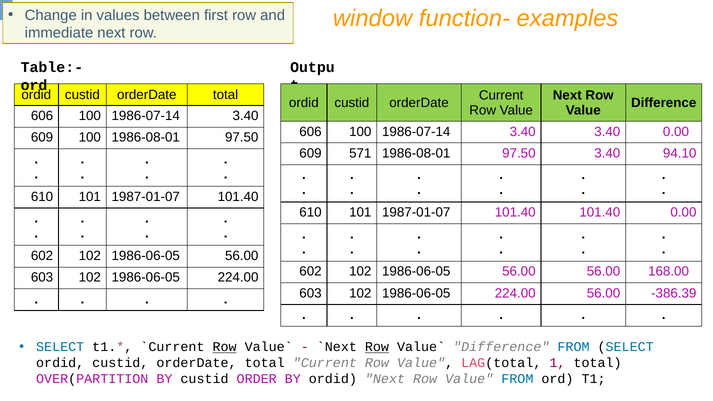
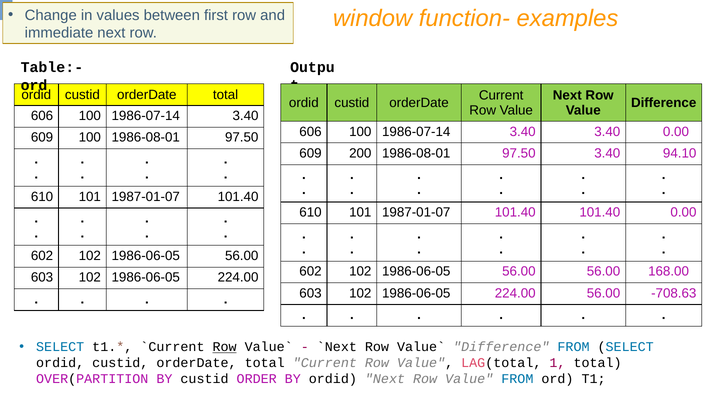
571: 571 -> 200
-386.39: -386.39 -> -708.63
Row at (377, 347) underline: present -> none
